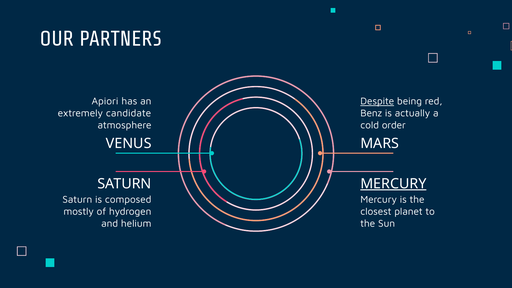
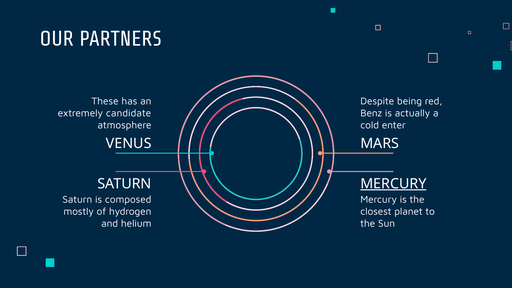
Apiori: Apiori -> These
Despite underline: present -> none
order: order -> enter
